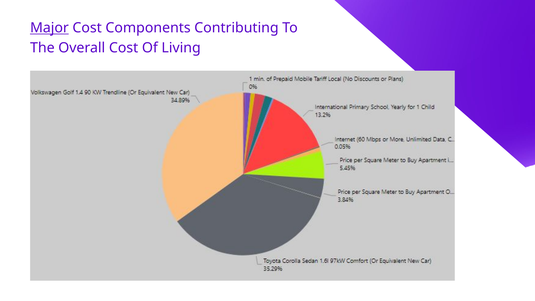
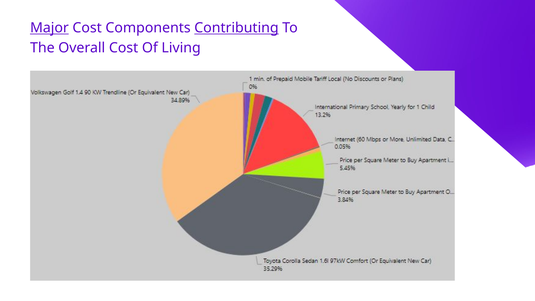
Contributing underline: none -> present
